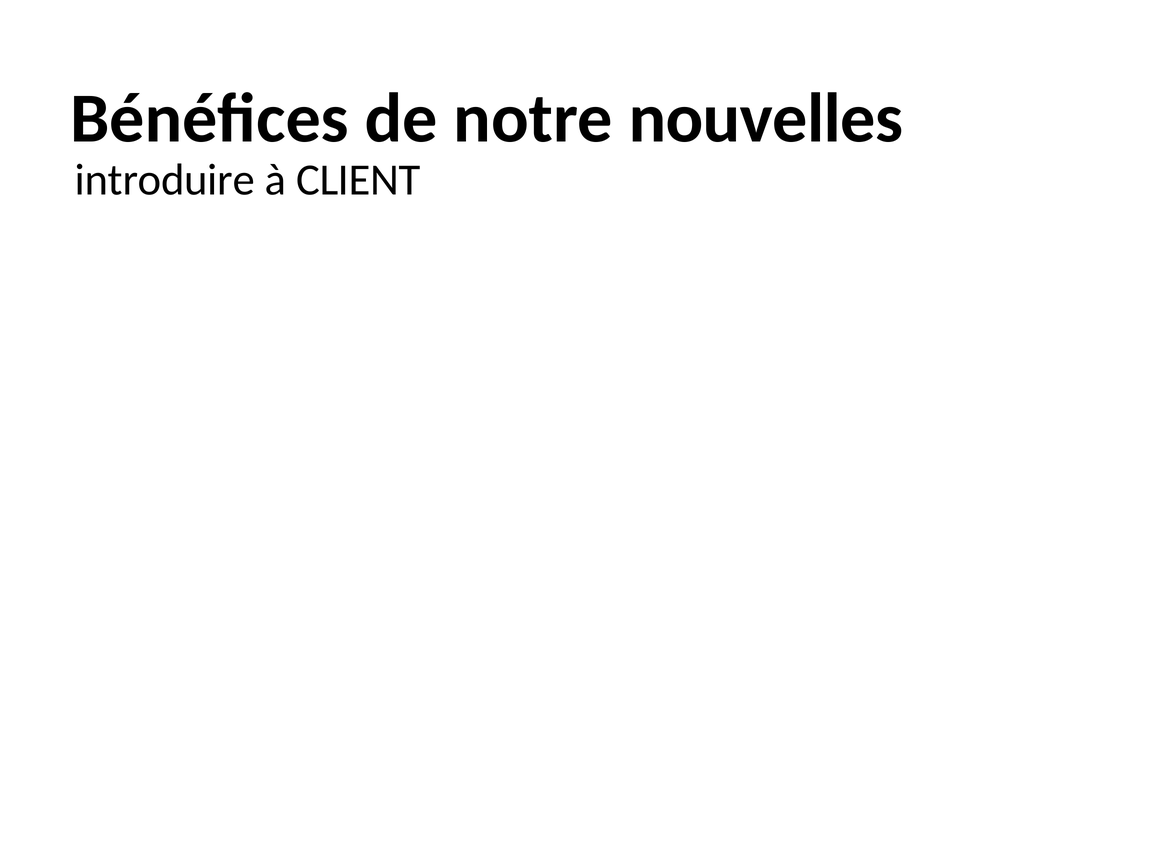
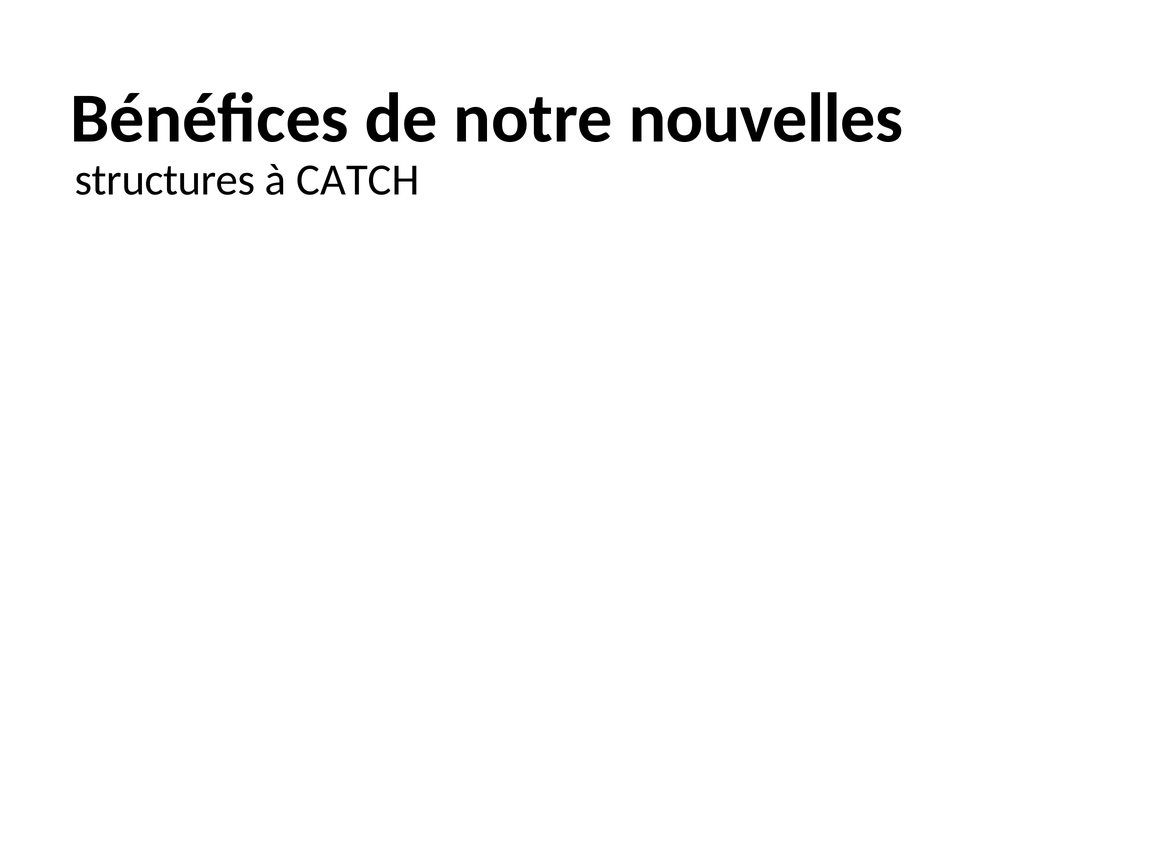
introduire at (165, 180): introduire -> structures
CLIENT: CLIENT -> CATCH
